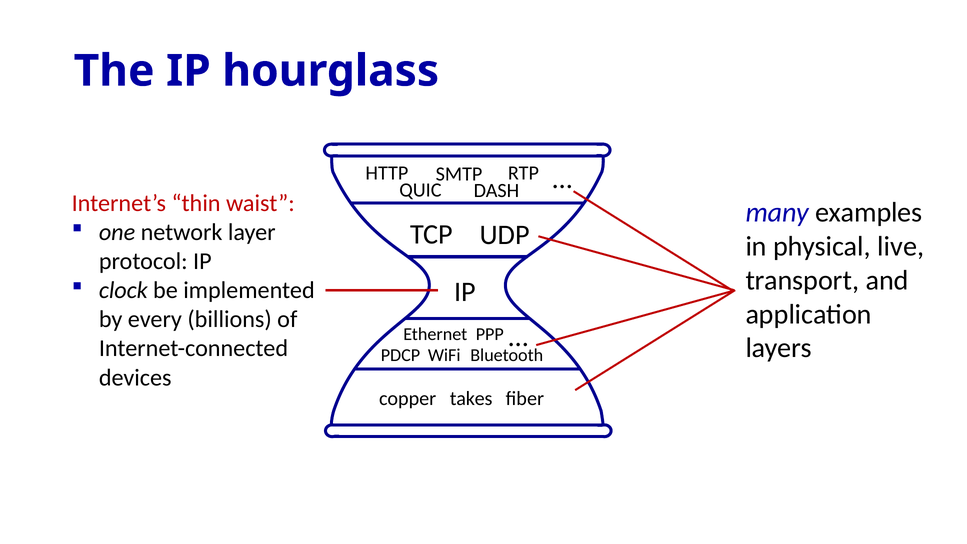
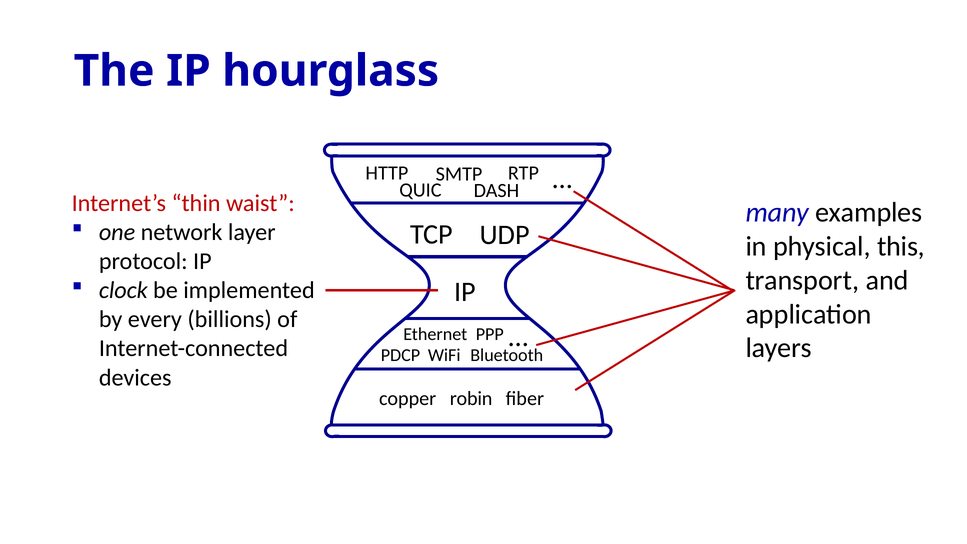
live: live -> this
takes: takes -> robin
